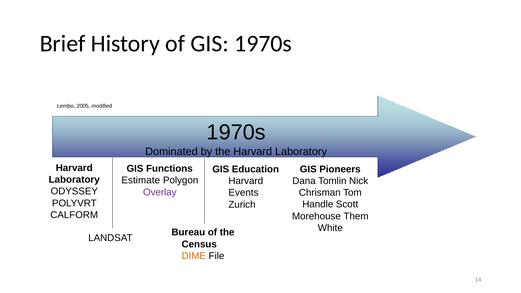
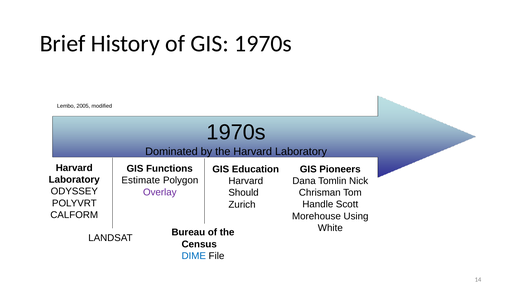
Events: Events -> Should
Them: Them -> Using
DIME colour: orange -> blue
